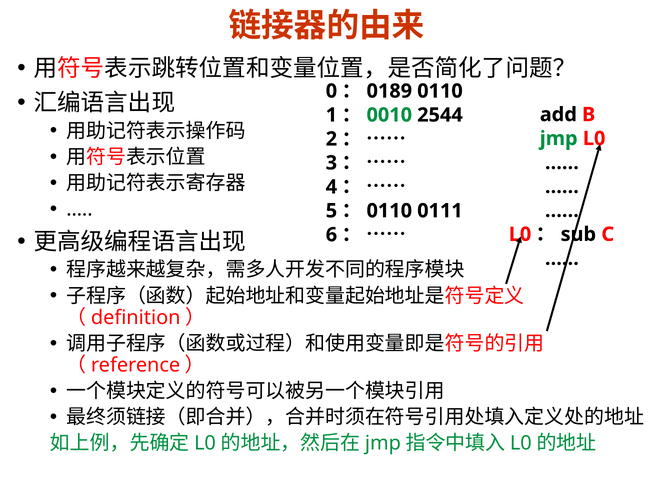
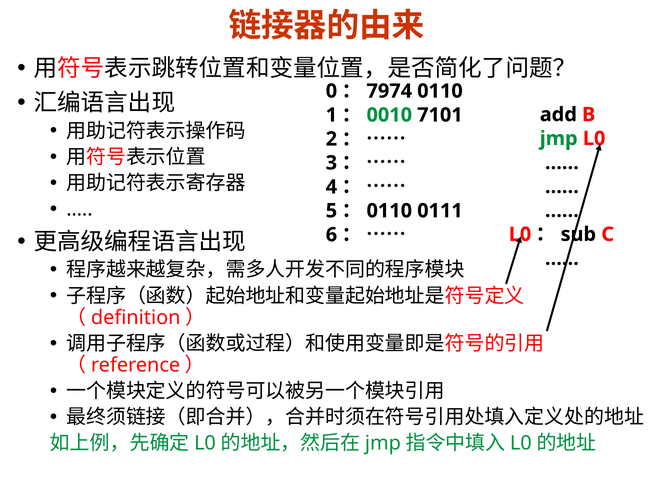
0189: 0189 -> 7974
2544: 2544 -> 7101
